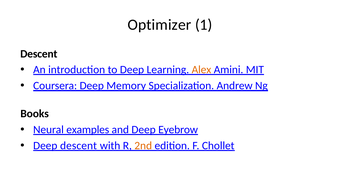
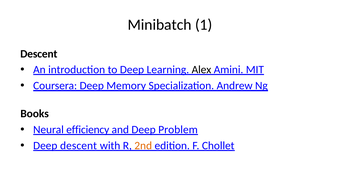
Optimizer: Optimizer -> Minibatch
Alex colour: orange -> black
examples: examples -> efficiency
Eyebrow: Eyebrow -> Problem
